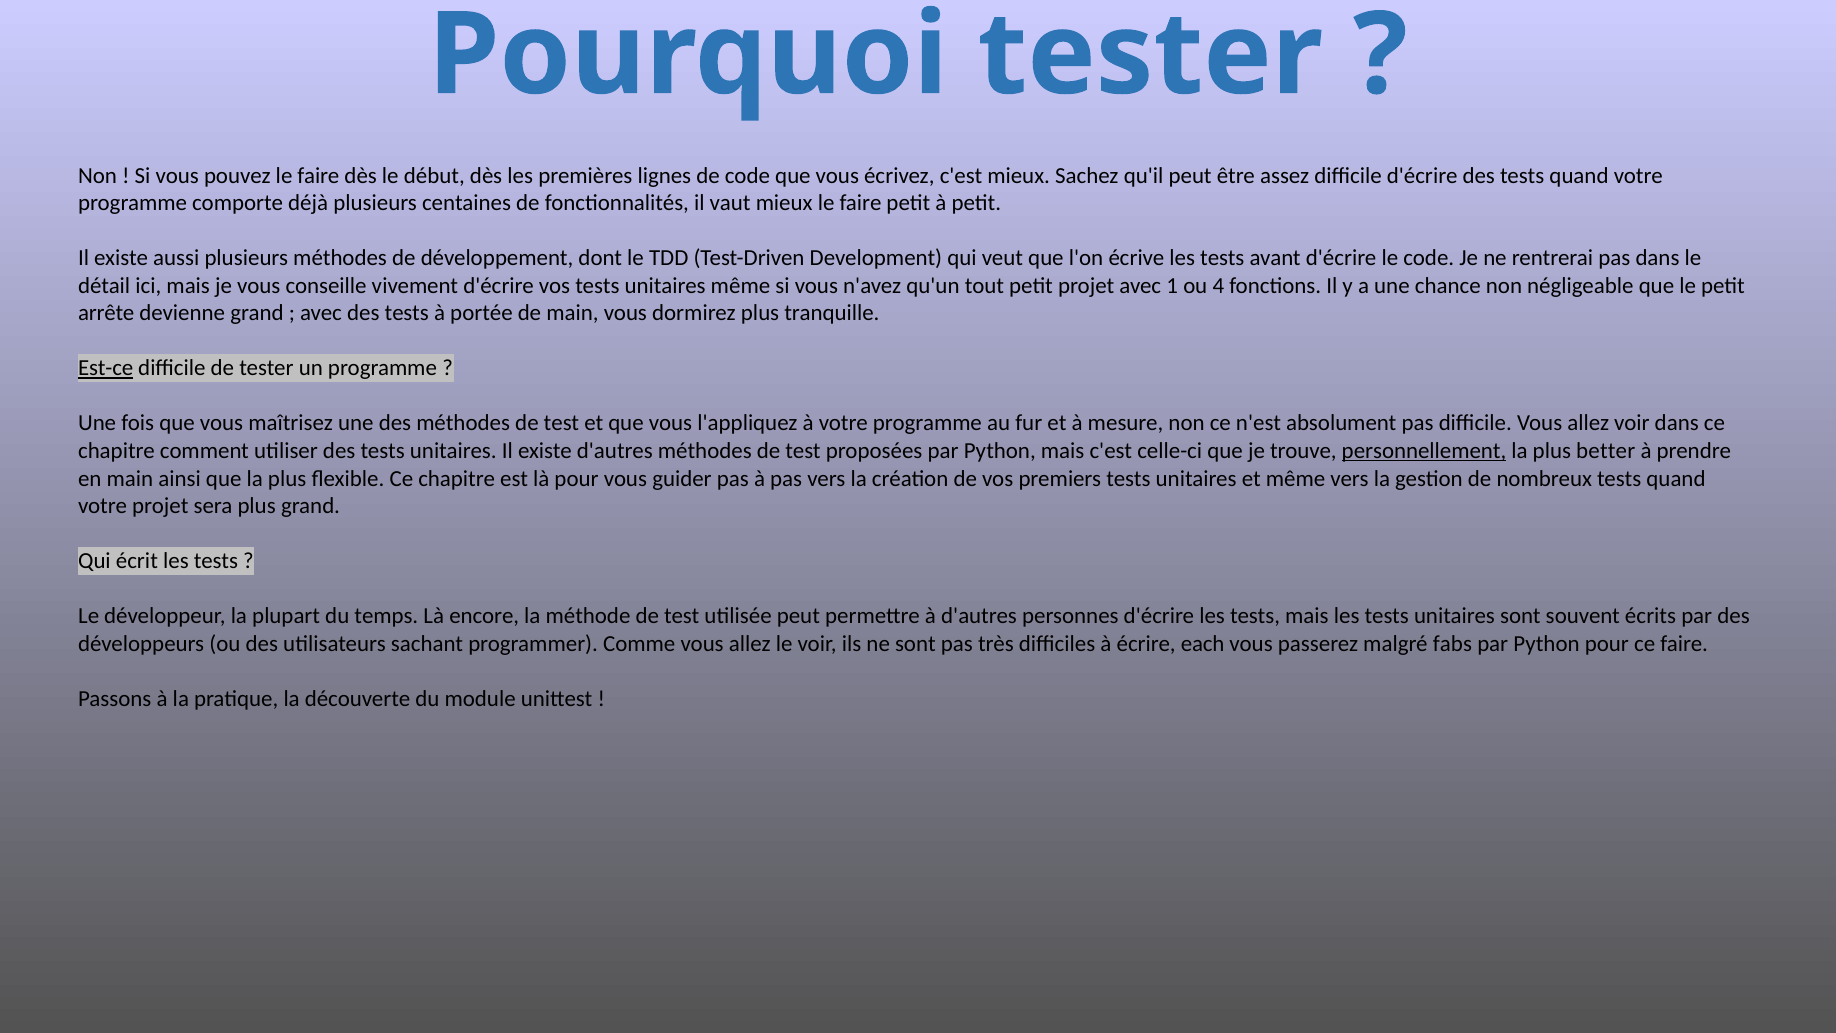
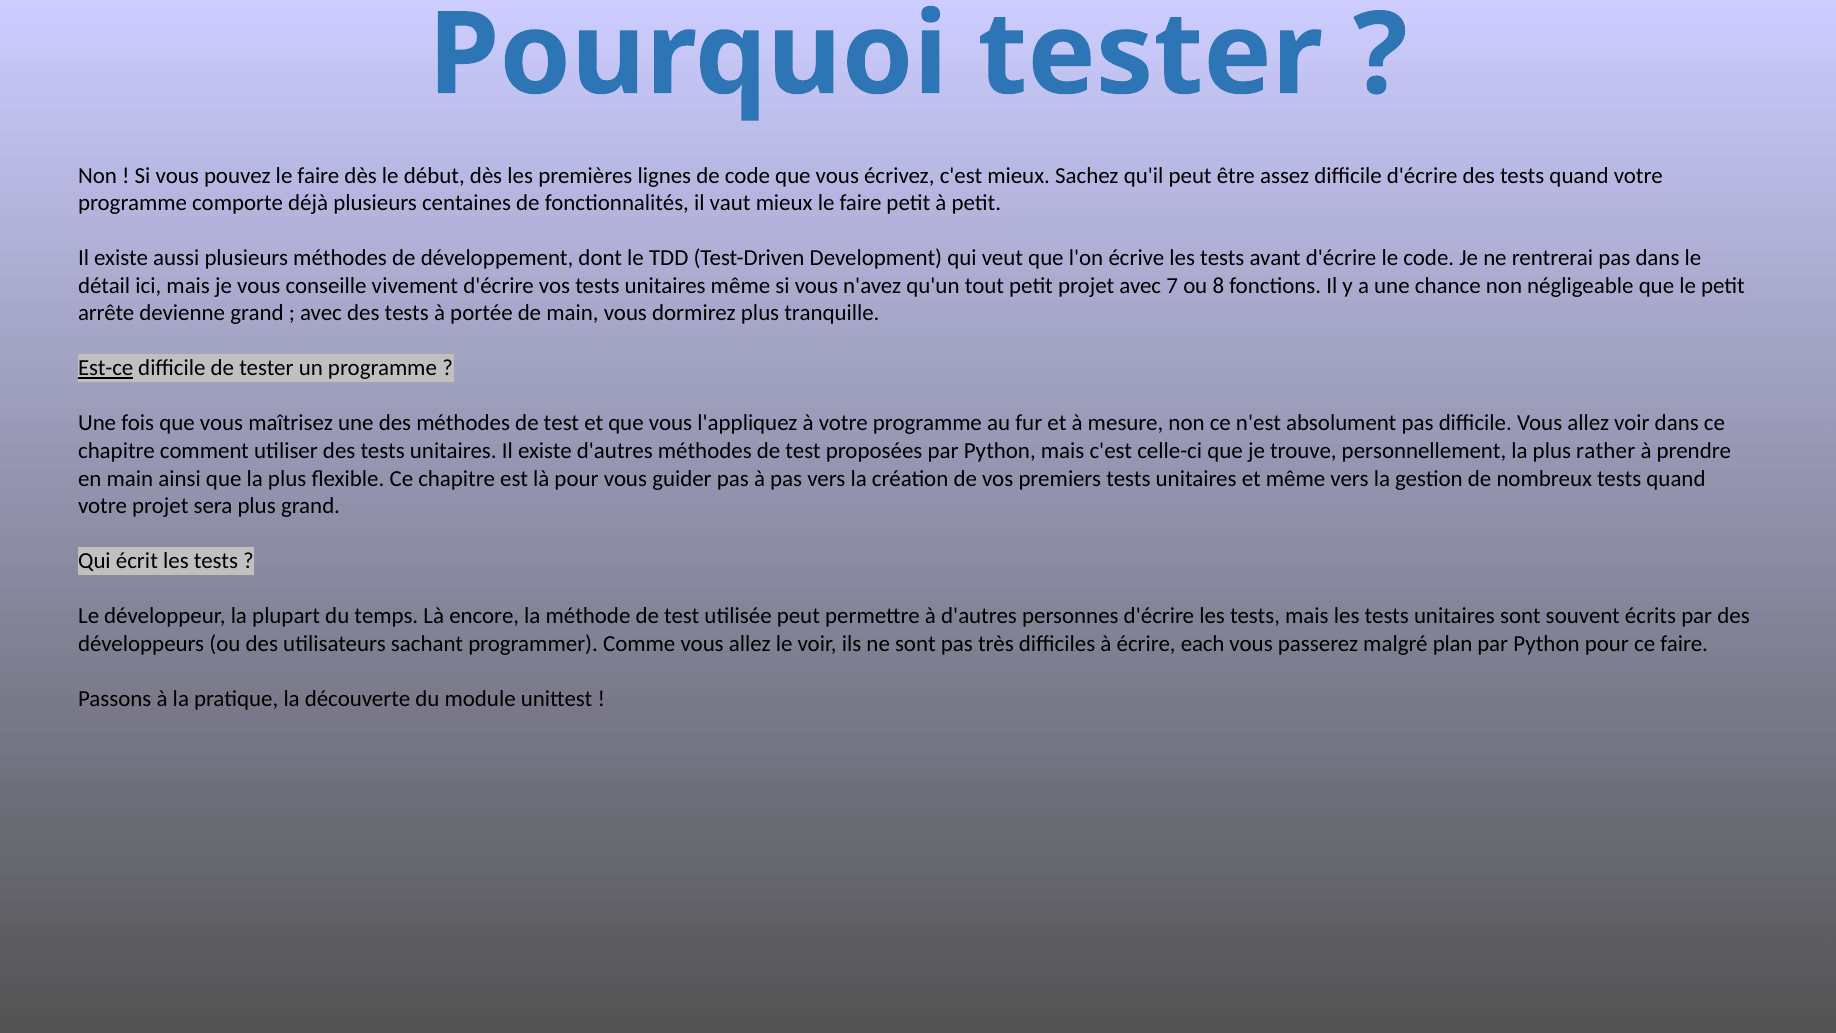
1: 1 -> 7
4: 4 -> 8
personnellement underline: present -> none
better: better -> rather
fabs: fabs -> plan
